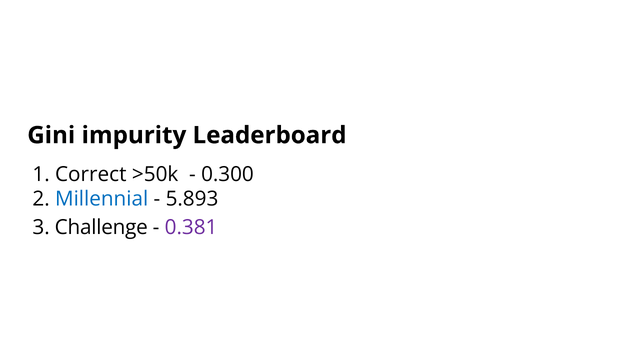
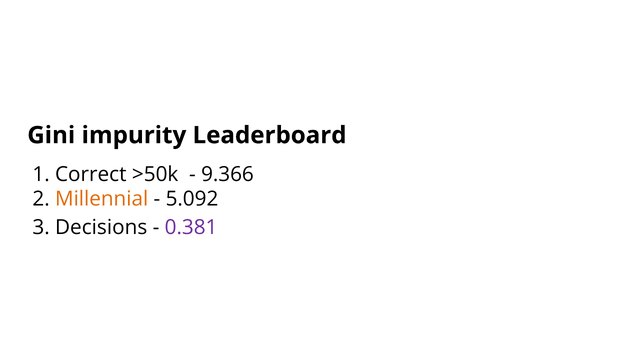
0.300: 0.300 -> 9.366
Millennial colour: blue -> orange
5.893: 5.893 -> 5.092
Challenge: Challenge -> Decisions
